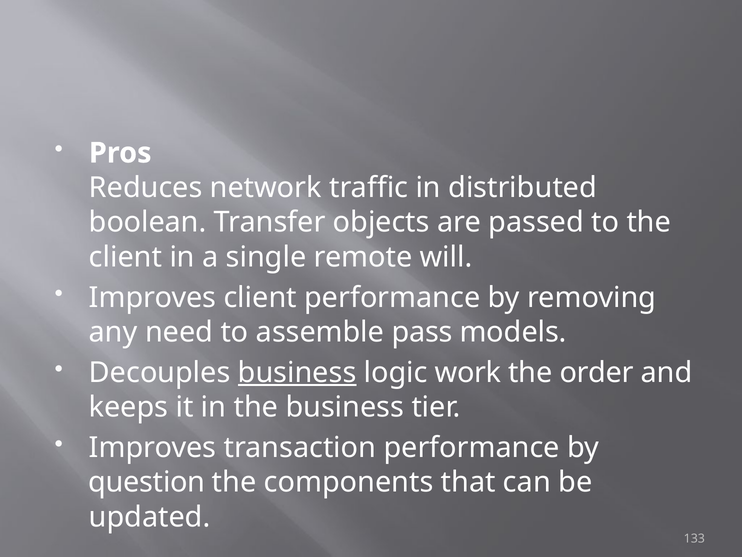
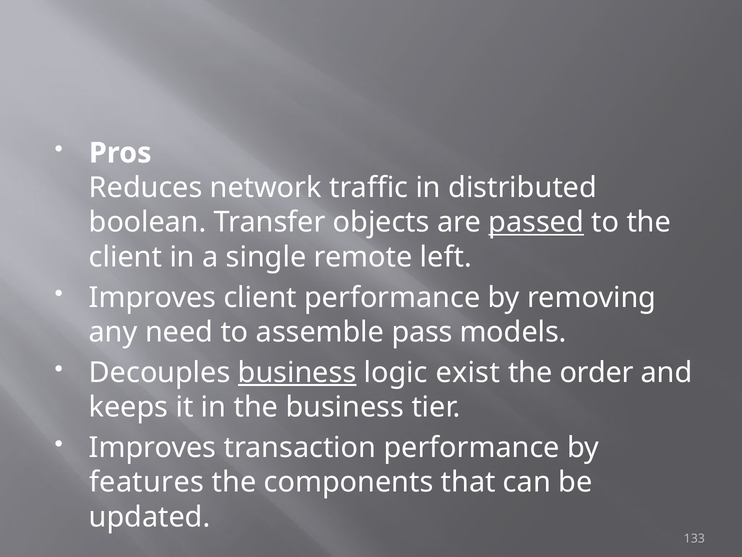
passed underline: none -> present
will: will -> left
work: work -> exist
question: question -> features
